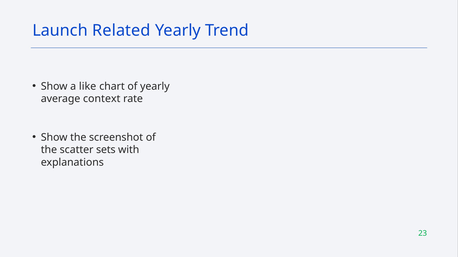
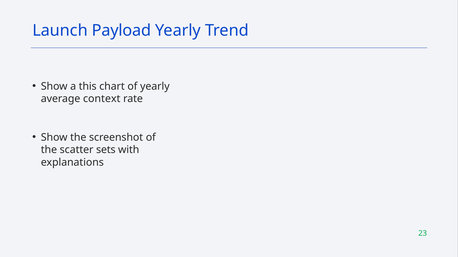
Related: Related -> Payload
like: like -> this
